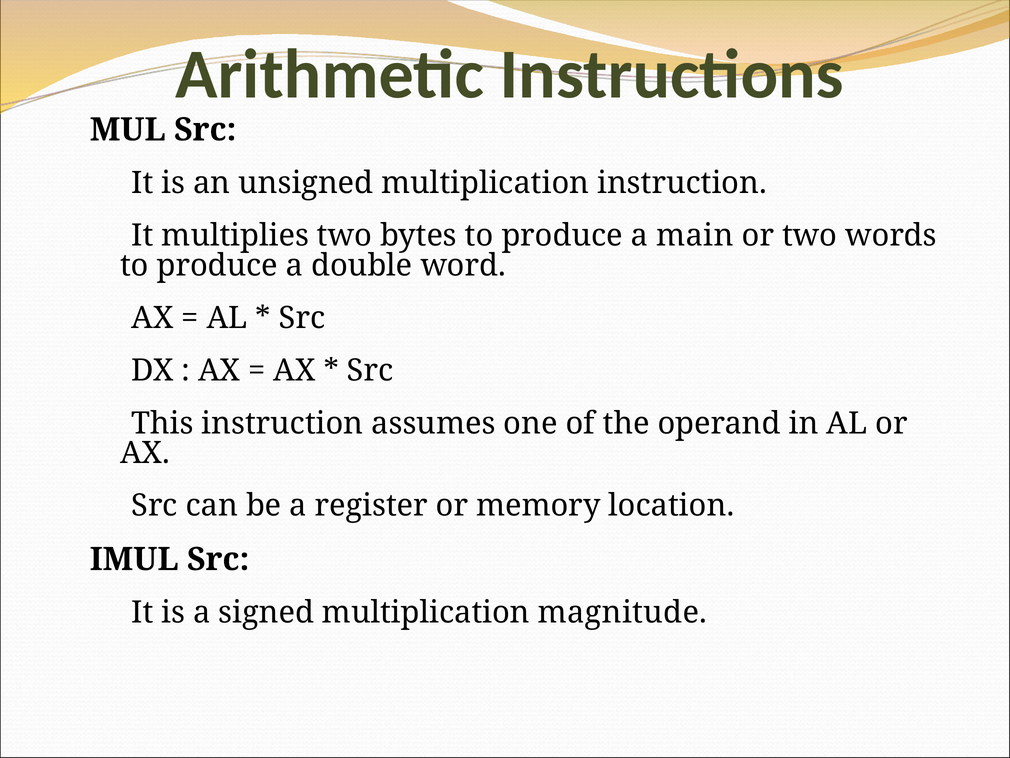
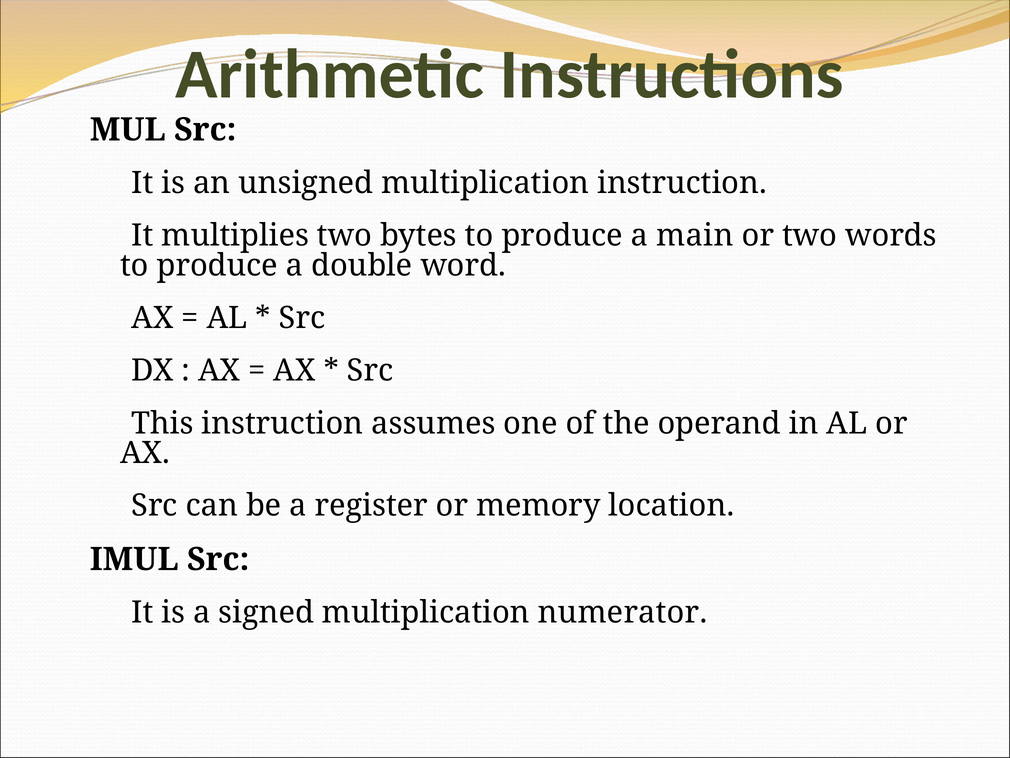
magnitude: magnitude -> numerator
